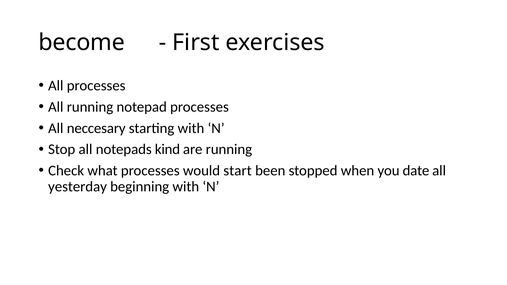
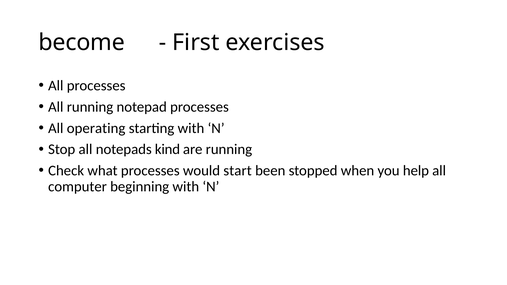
neccesary: neccesary -> operating
date: date -> help
yesterday: yesterday -> computer
